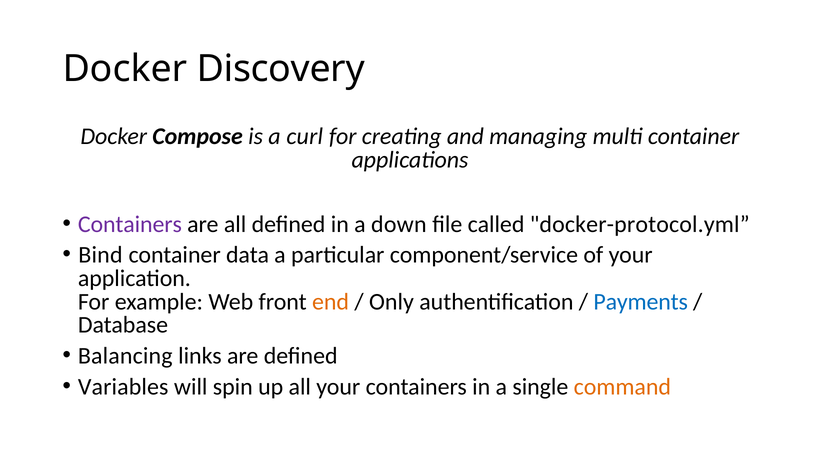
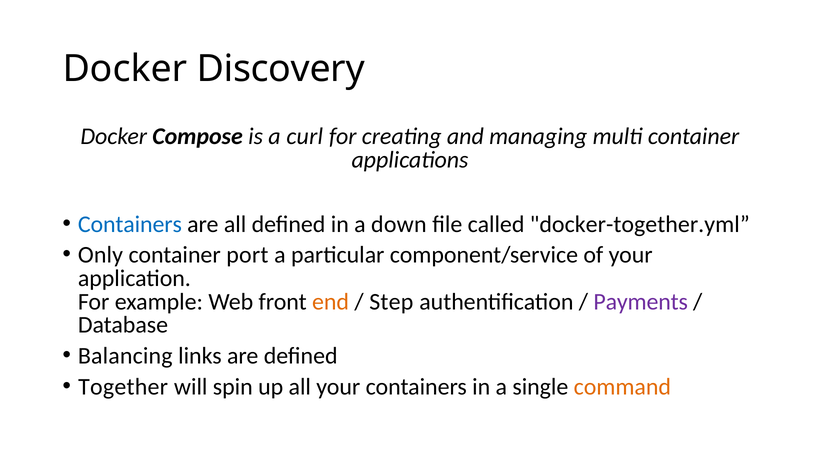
Containers at (130, 224) colour: purple -> blue
docker-protocol.yml: docker-protocol.yml -> docker-together.yml
Bind: Bind -> Only
data: data -> port
Only: Only -> Step
Payments colour: blue -> purple
Variables: Variables -> Together
